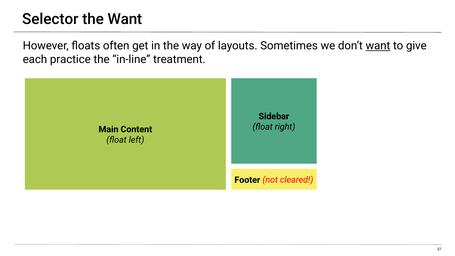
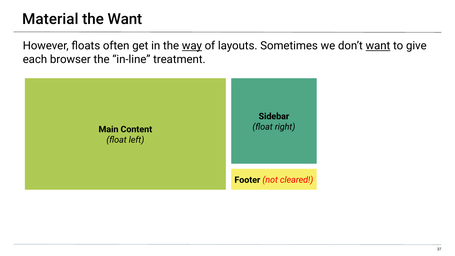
Selector: Selector -> Material
way underline: none -> present
practice: practice -> browser
